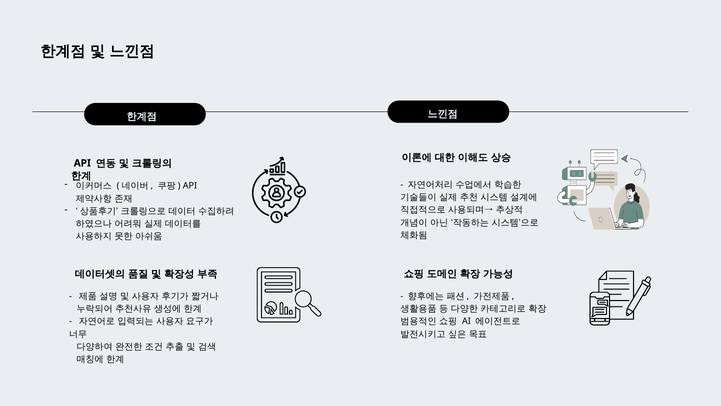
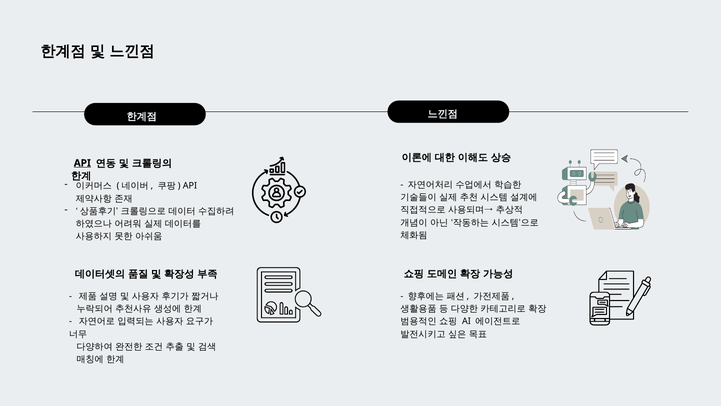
API at (82, 163) underline: none -> present
